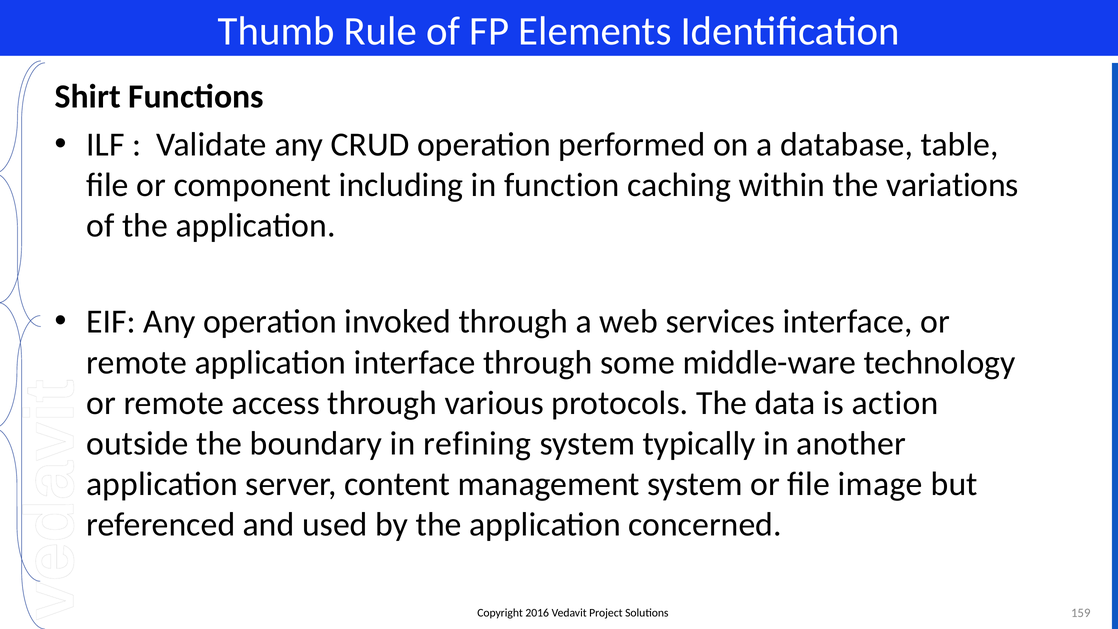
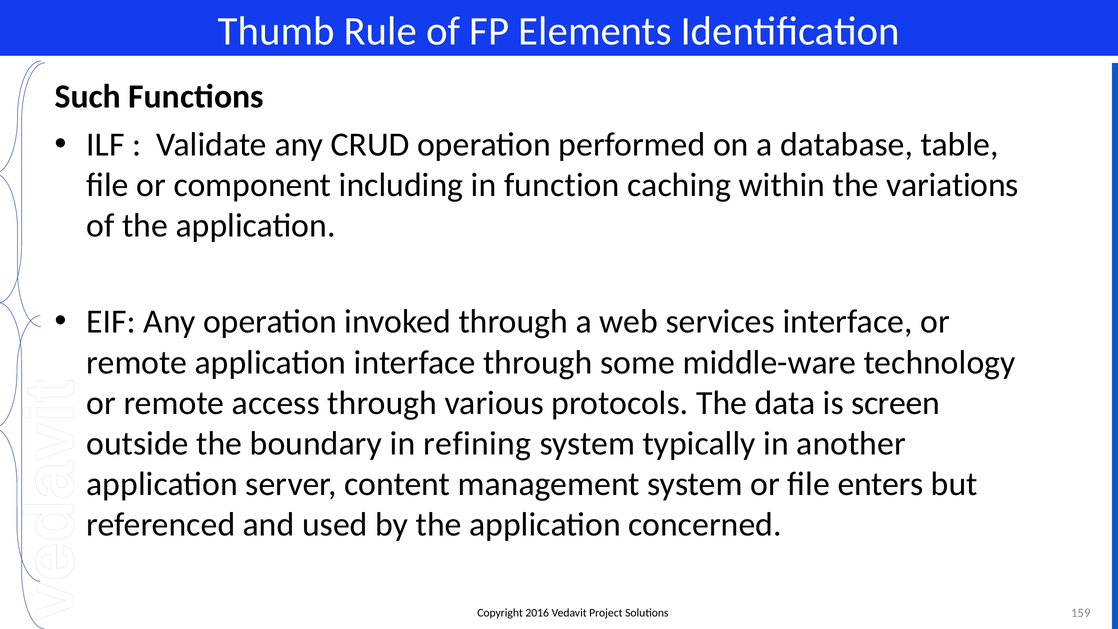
Shirt: Shirt -> Such
action: action -> screen
image: image -> enters
